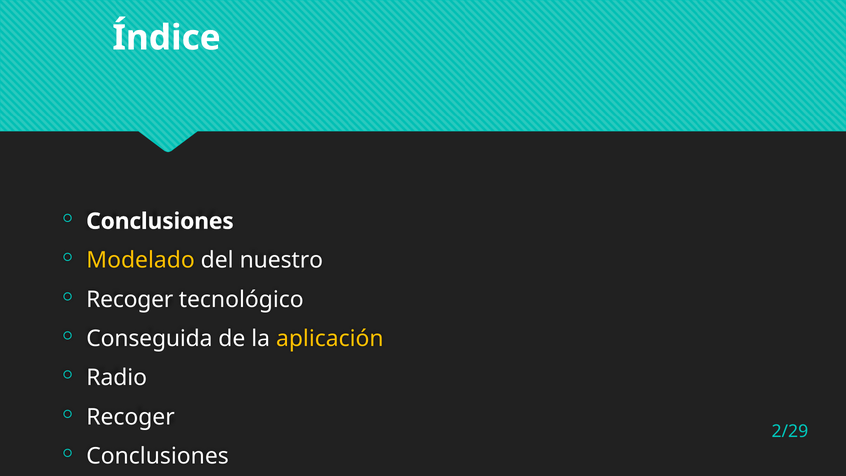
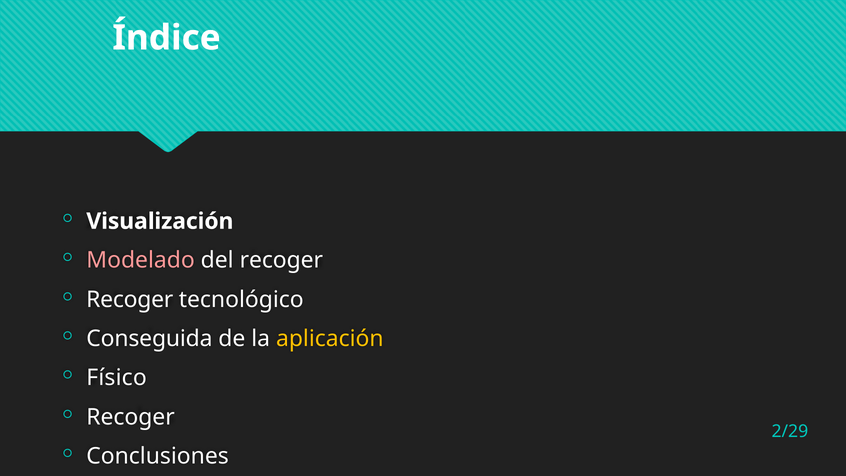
Conclusiones at (160, 221): Conclusiones -> Visualización
Modelado colour: yellow -> pink
del nuestro: nuestro -> recoger
Radio: Radio -> Físico
